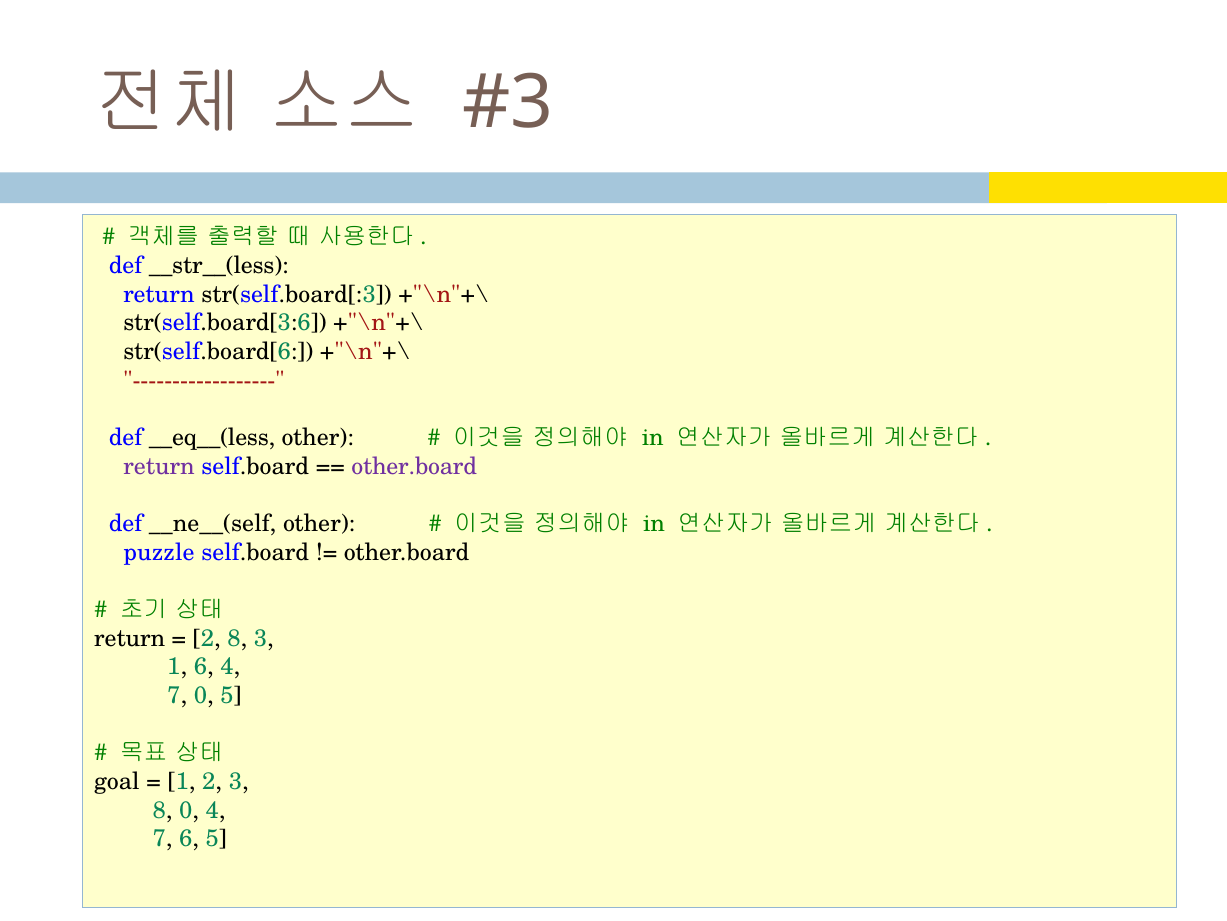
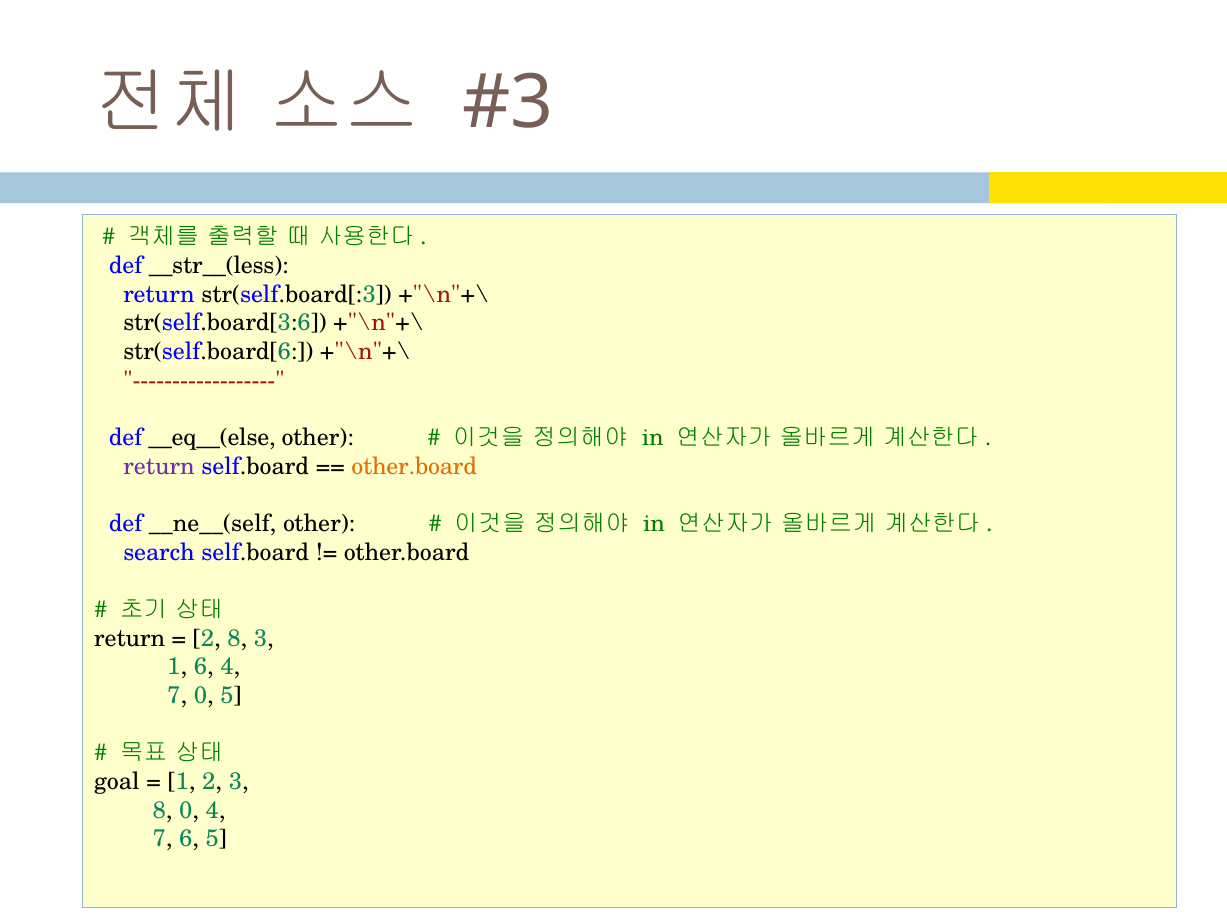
__eq__(less: __eq__(less -> __eq__(else
other.board at (414, 466) colour: purple -> orange
puzzle: puzzle -> search
